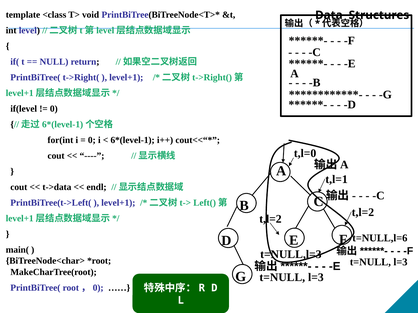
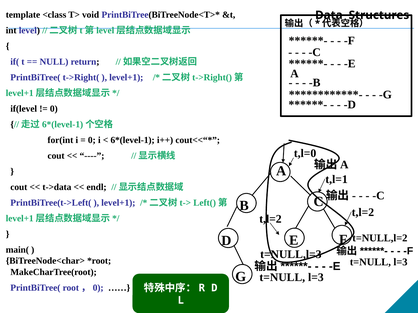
t=NULL,l=6: t=NULL,l=6 -> t=NULL,l=2
